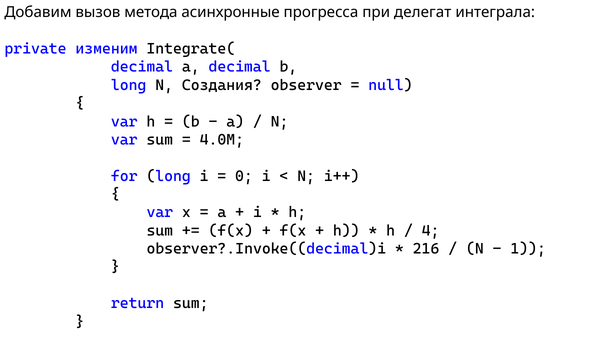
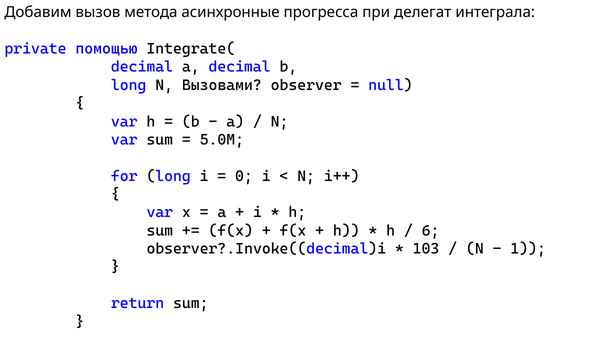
изменим: изменим -> помощью
Создания: Создания -> Вызовами
4.0M: 4.0M -> 5.0M
4: 4 -> 6
216: 216 -> 103
